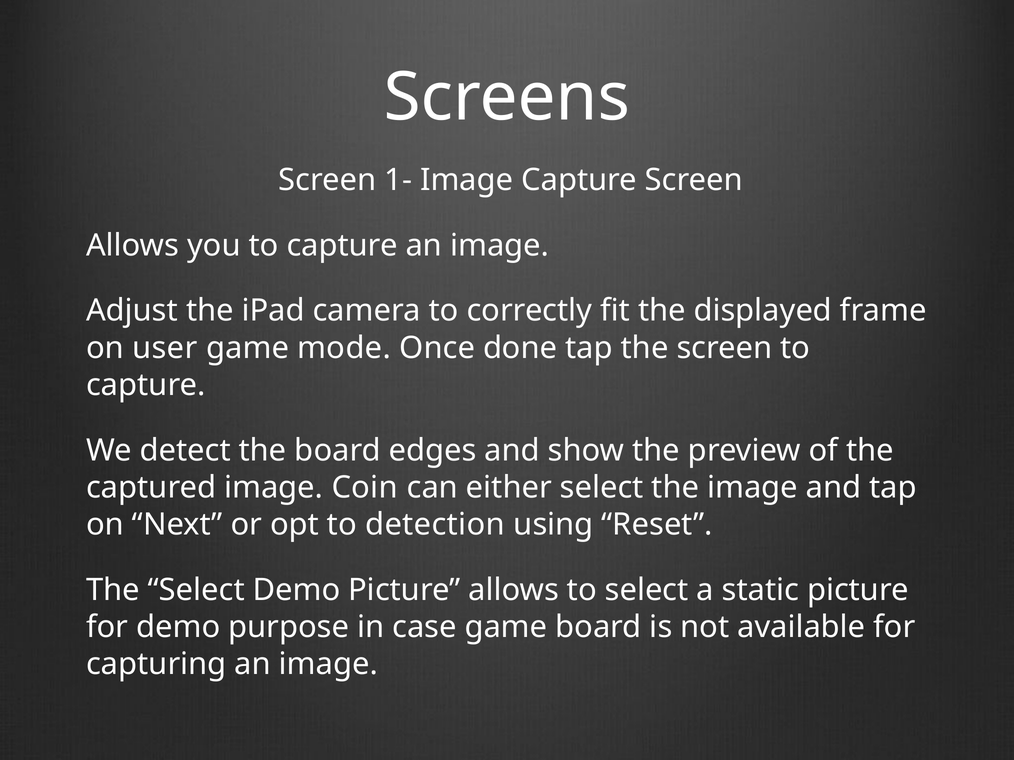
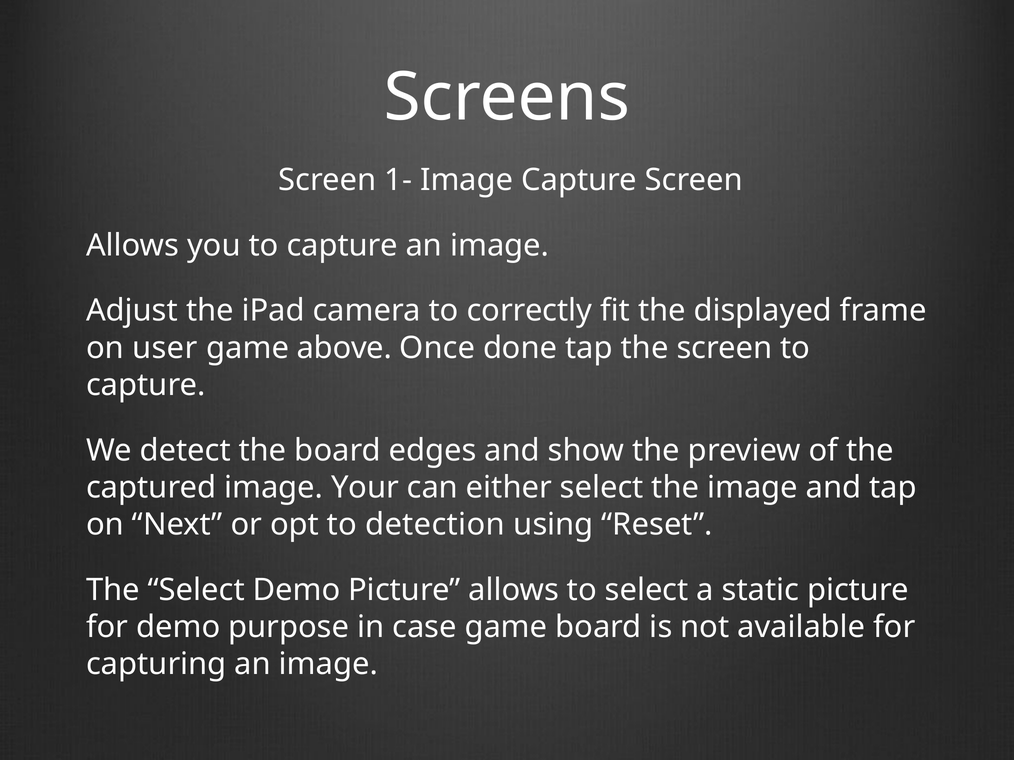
mode: mode -> above
Coin: Coin -> Your
